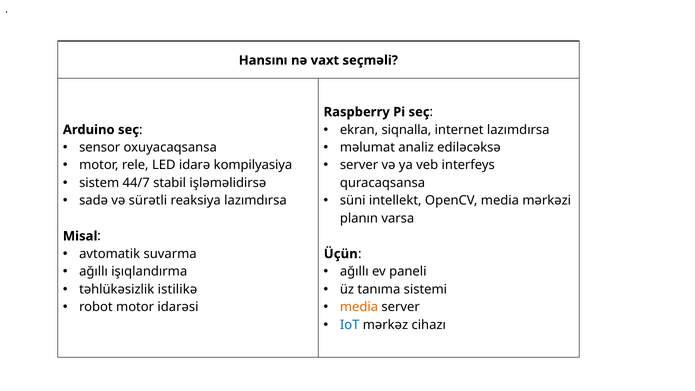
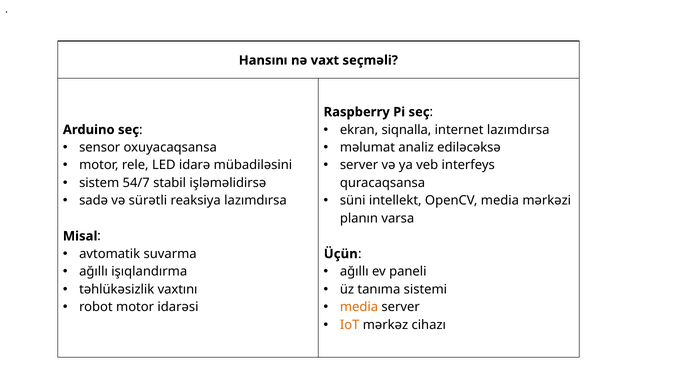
kompilyasiya: kompilyasiya -> mübadiləsini
44/7: 44/7 -> 54/7
istilikə: istilikə -> vaxtını
IoT colour: blue -> orange
